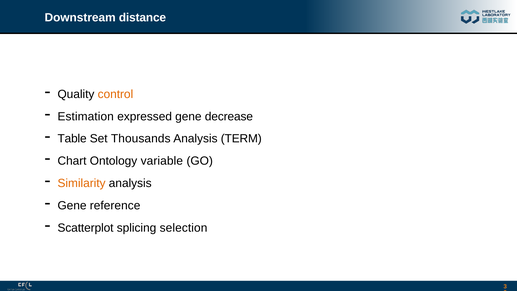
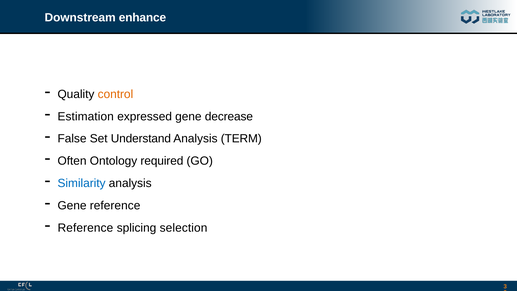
distance: distance -> enhance
Table: Table -> False
Thousands: Thousands -> Understand
Chart: Chart -> Often
variable: variable -> required
Similarity colour: orange -> blue
Scatterplot at (86, 228): Scatterplot -> Reference
